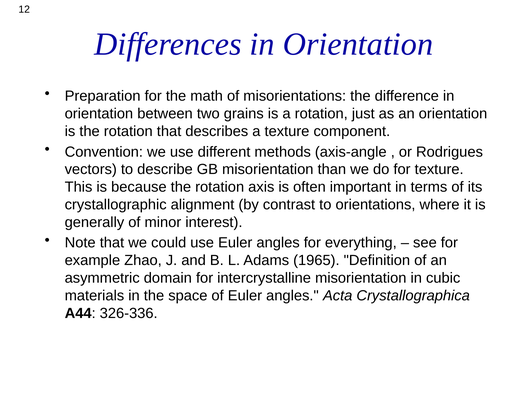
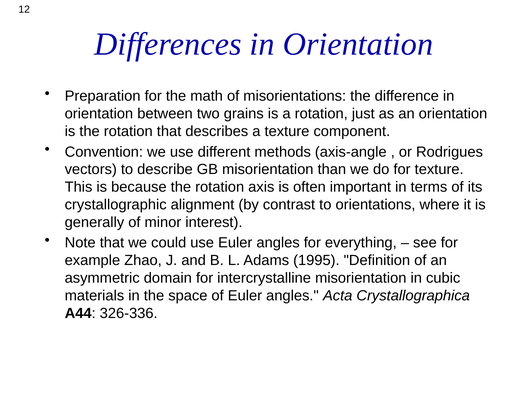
1965: 1965 -> 1995
